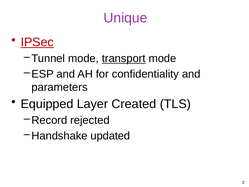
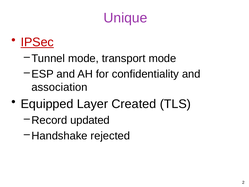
transport underline: present -> none
parameters: parameters -> association
rejected: rejected -> updated
updated: updated -> rejected
